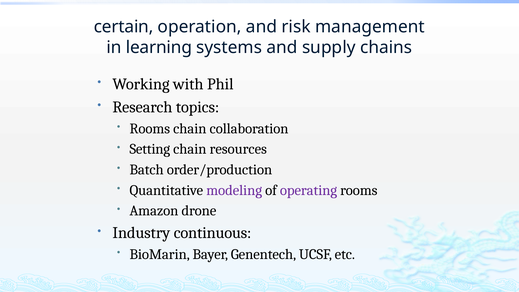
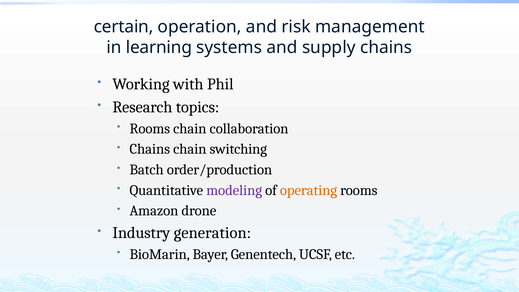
Setting at (150, 149): Setting -> Chains
resources: resources -> switching
operating colour: purple -> orange
continuous: continuous -> generation
